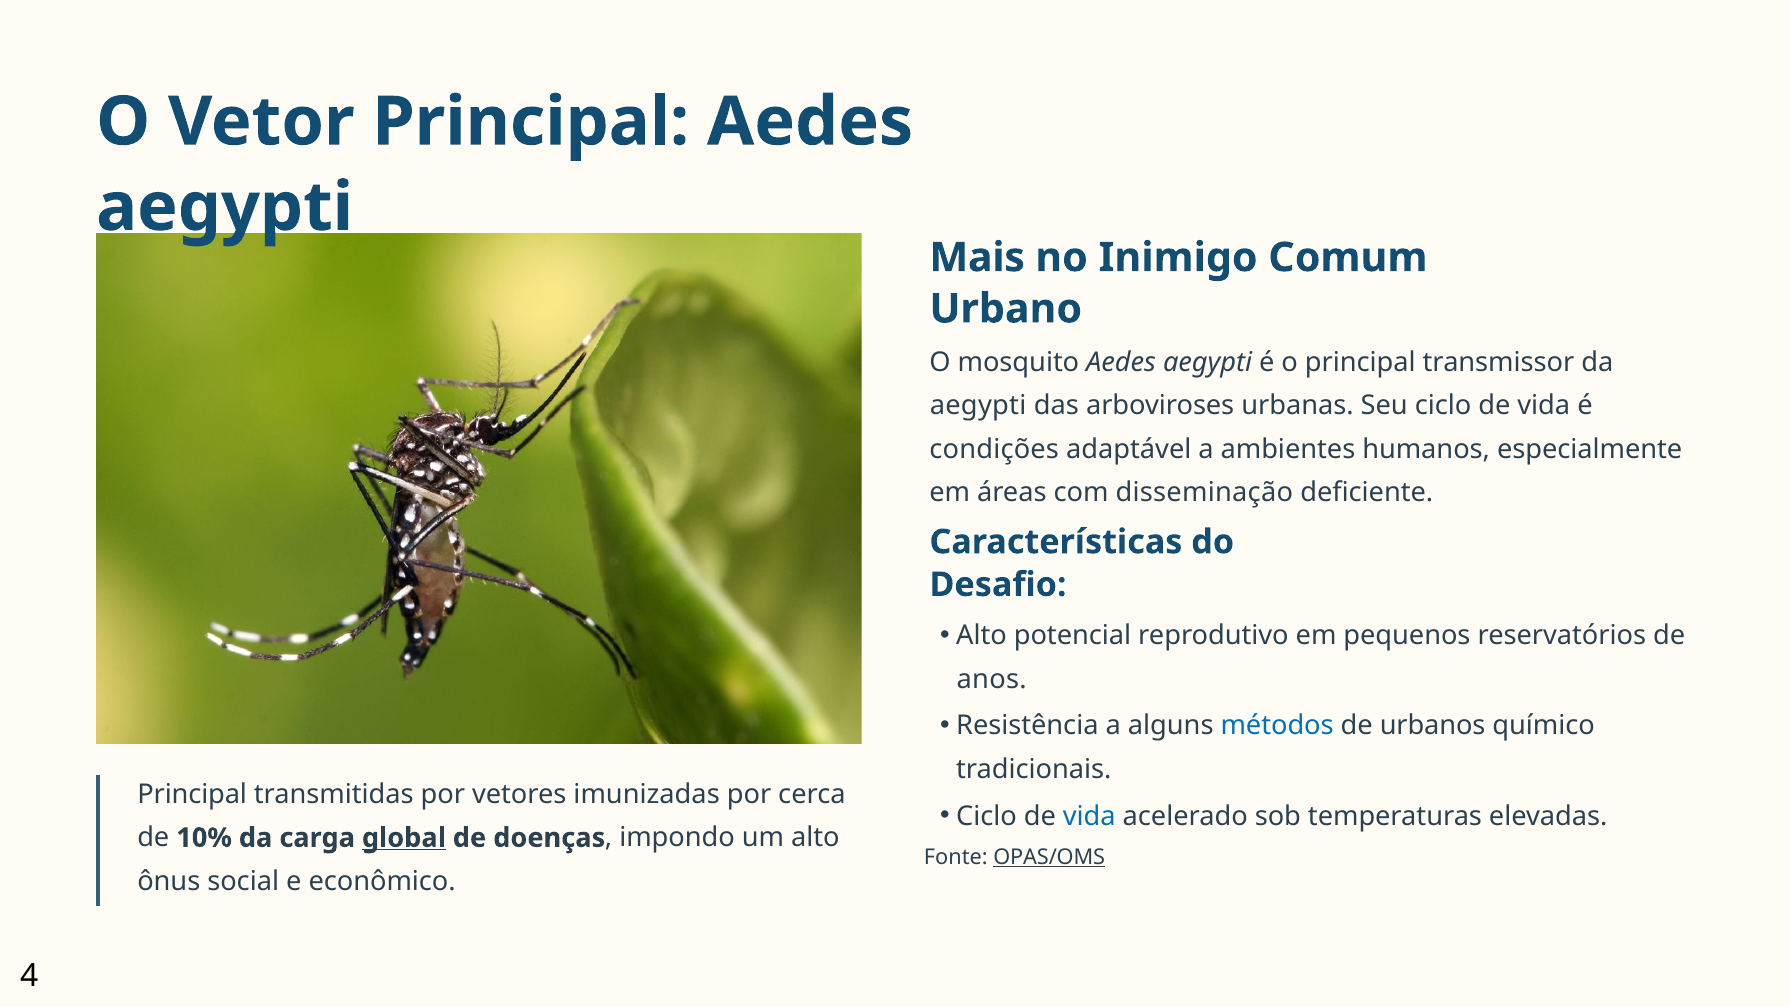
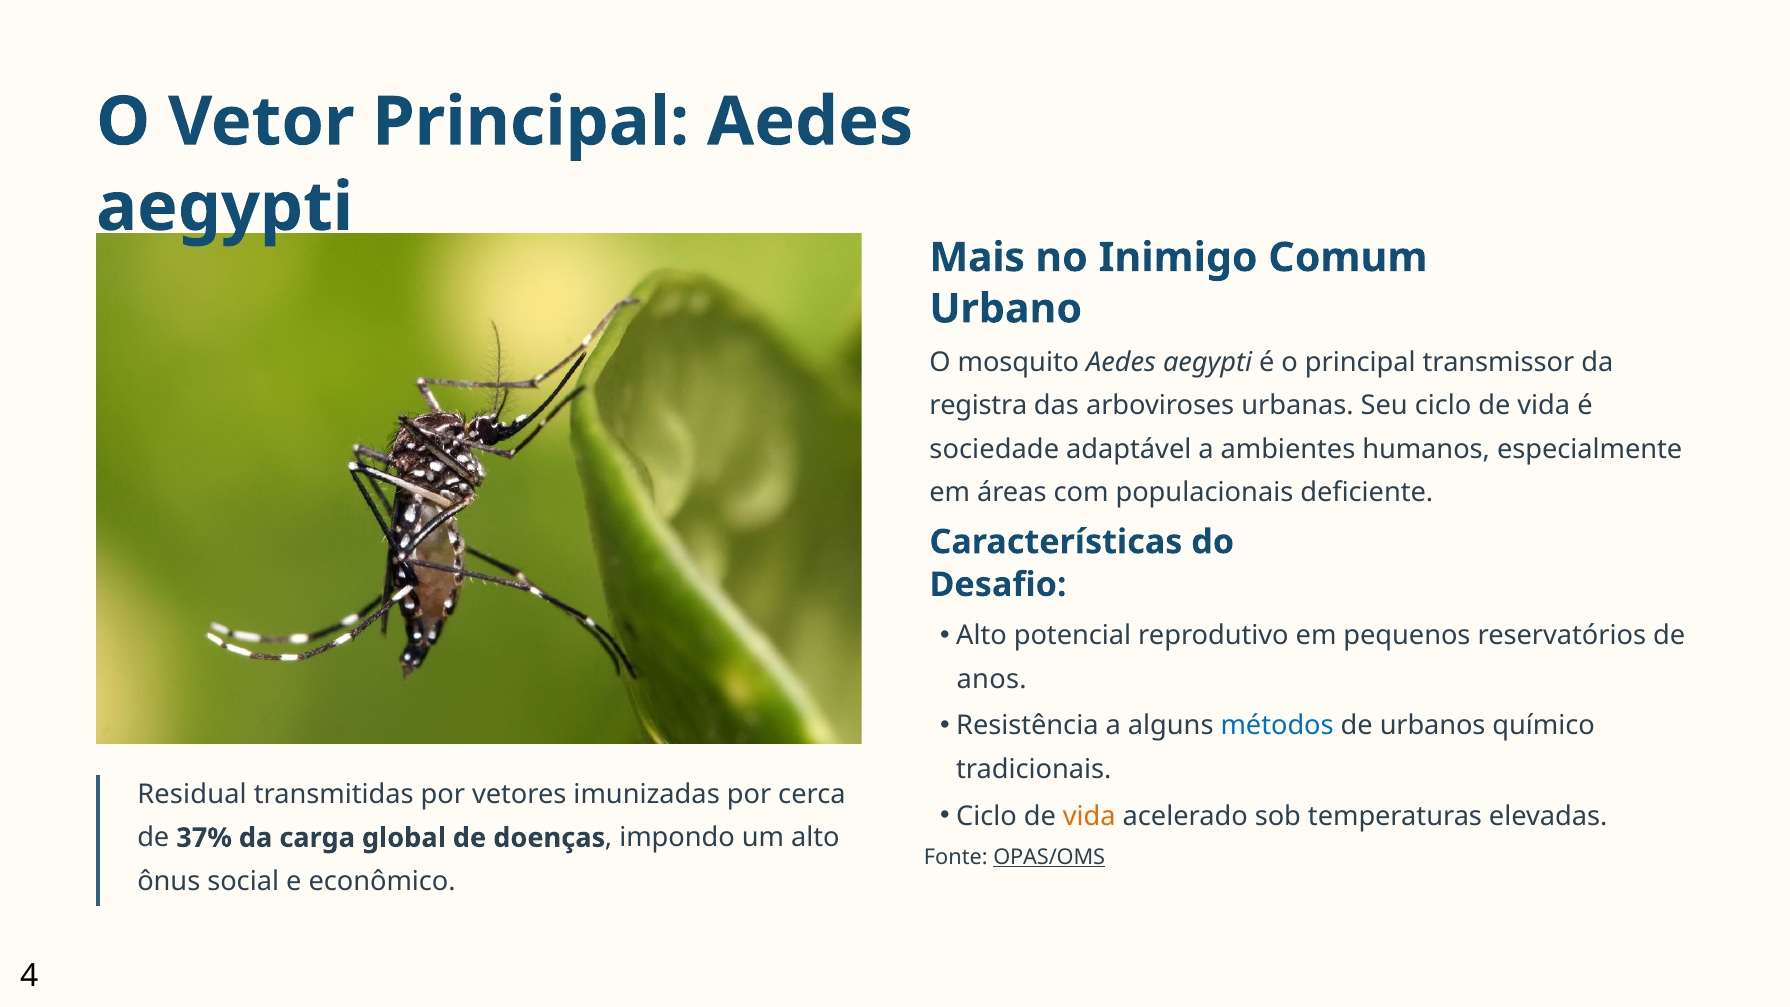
aegypti at (978, 406): aegypti -> registra
condições: condições -> sociedade
disseminação: disseminação -> populacionais
Principal at (192, 794): Principal -> Residual
vida at (1089, 816) colour: blue -> orange
10%: 10% -> 37%
global underline: present -> none
